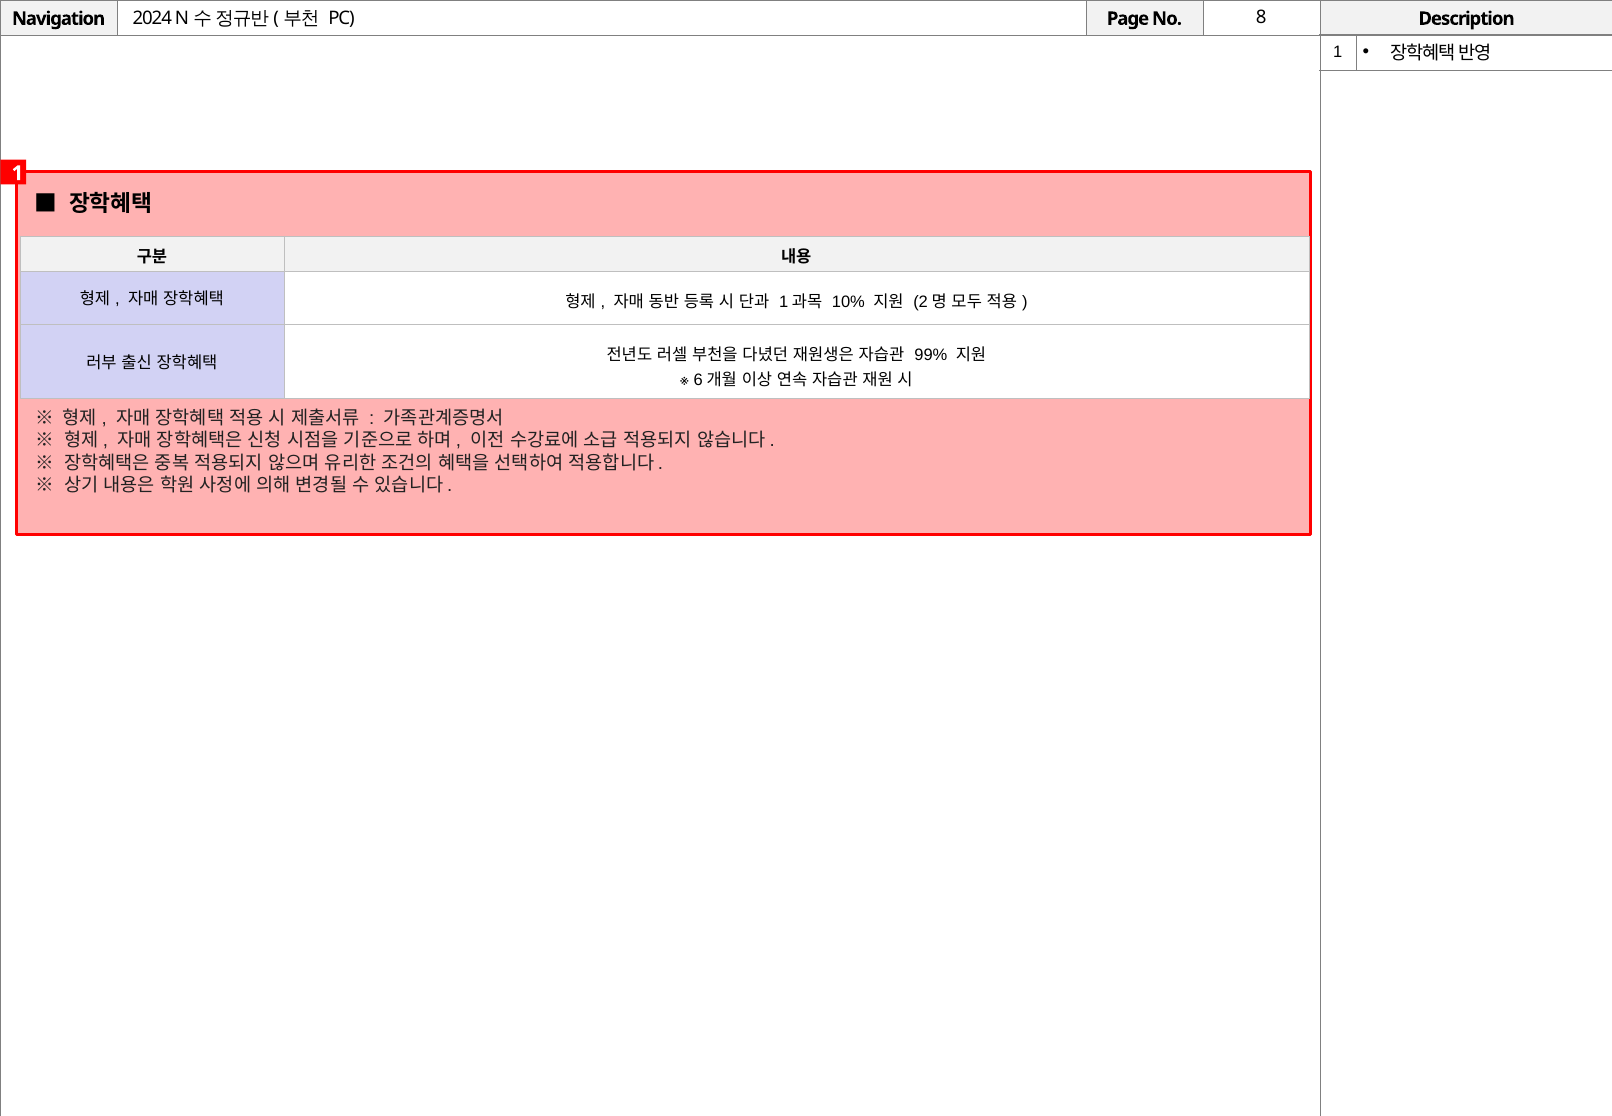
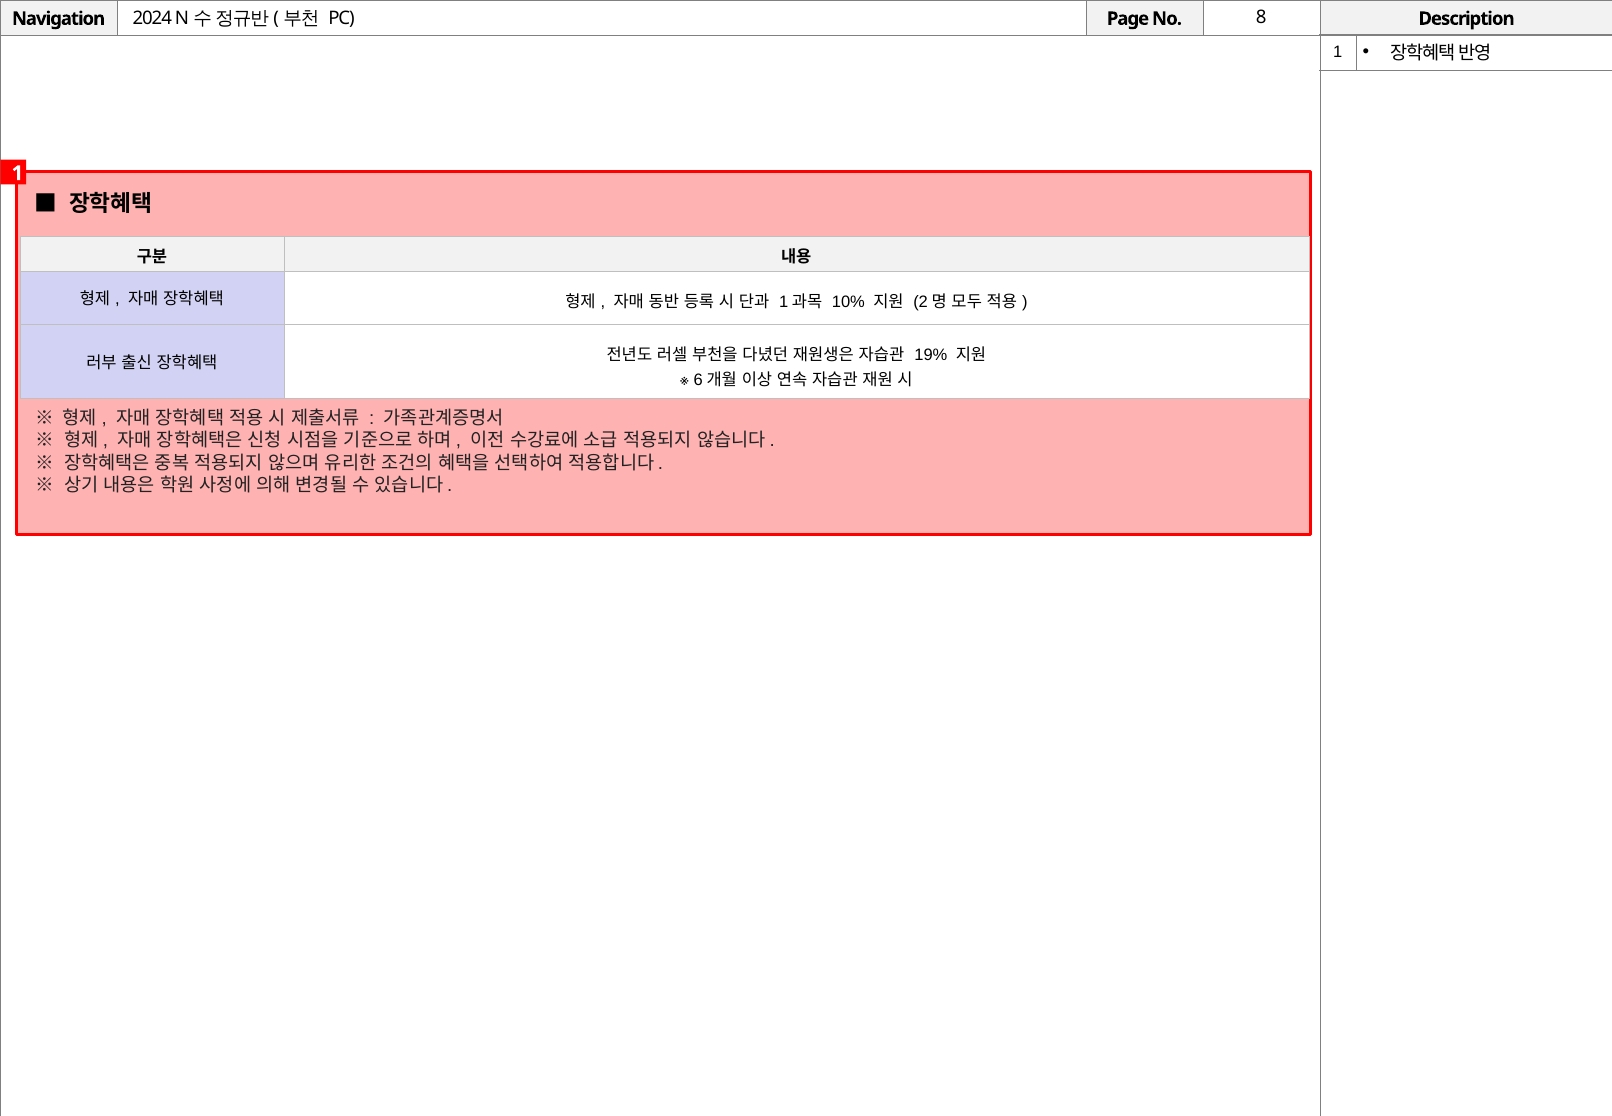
99%: 99% -> 19%
